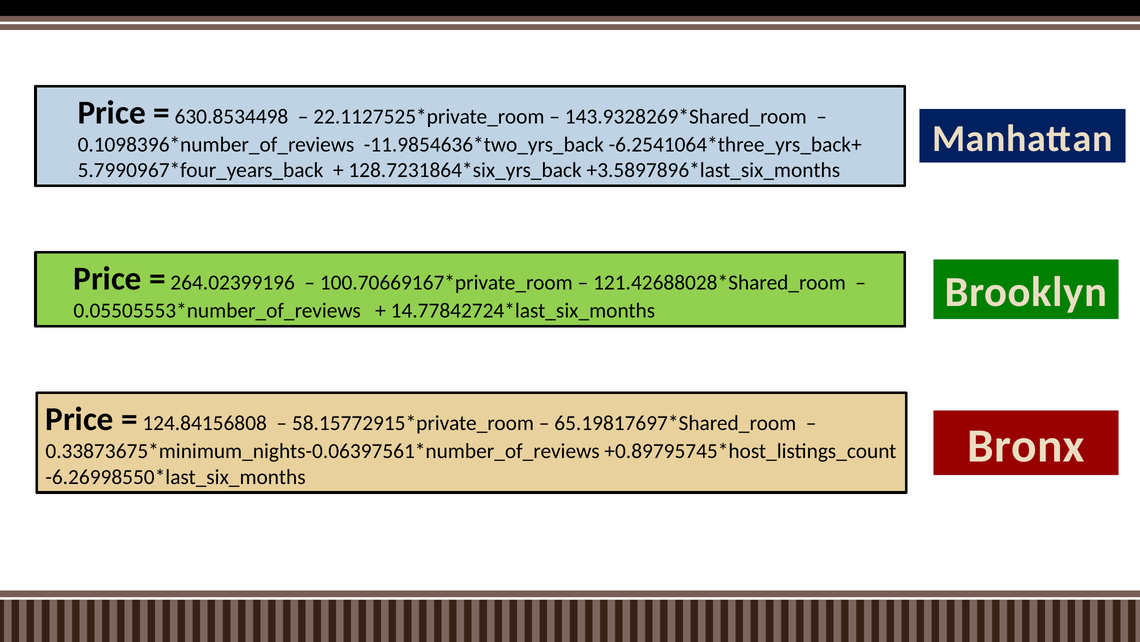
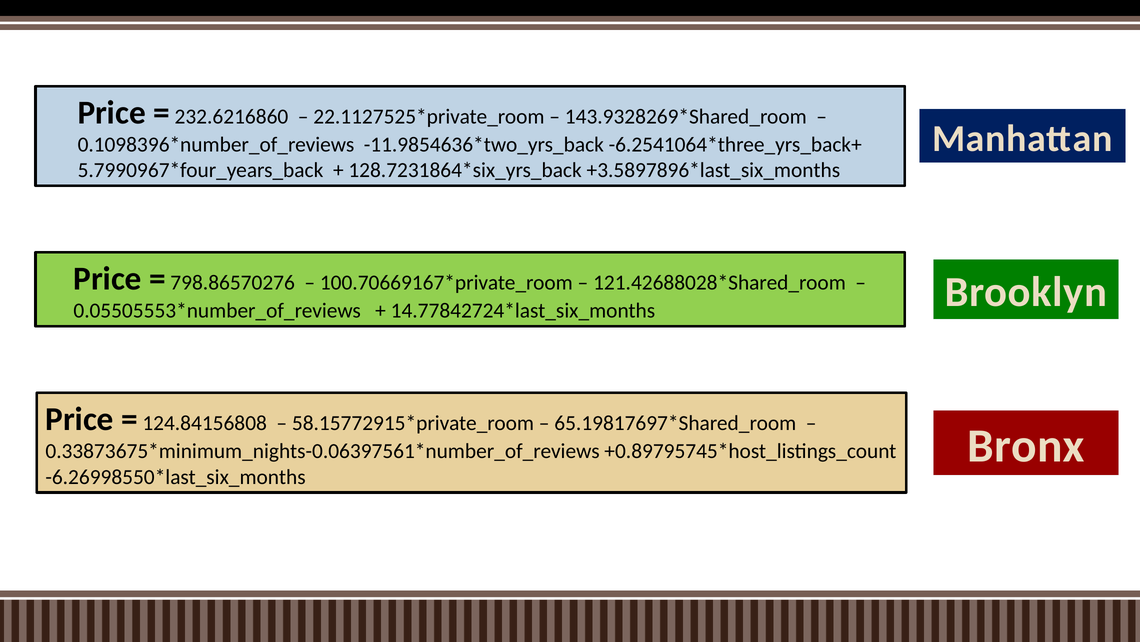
630.8534498: 630.8534498 -> 232.6216860
264.02399196: 264.02399196 -> 798.86570276
